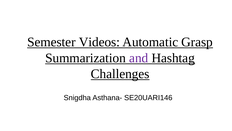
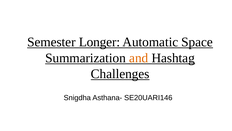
Videos: Videos -> Longer
Grasp: Grasp -> Space
and colour: purple -> orange
